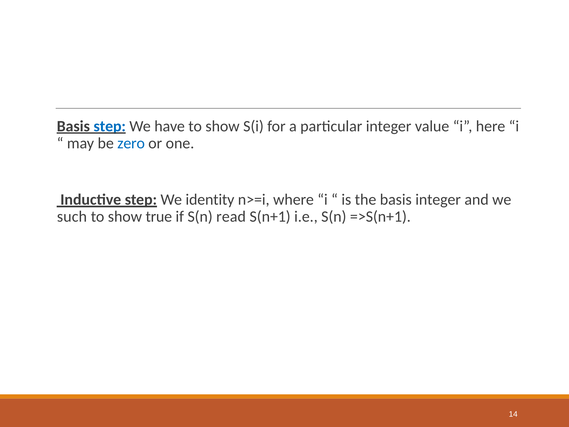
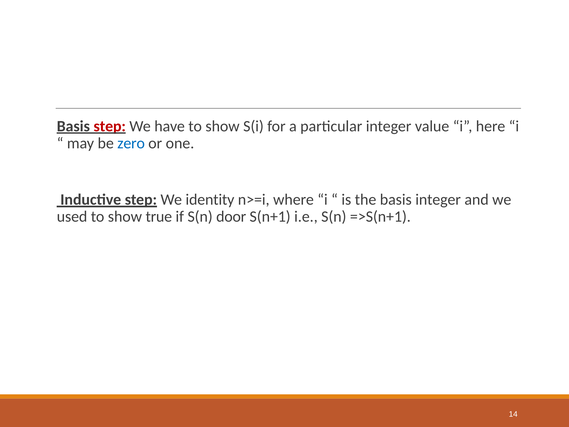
step at (110, 126) colour: blue -> red
such: such -> used
read: read -> door
